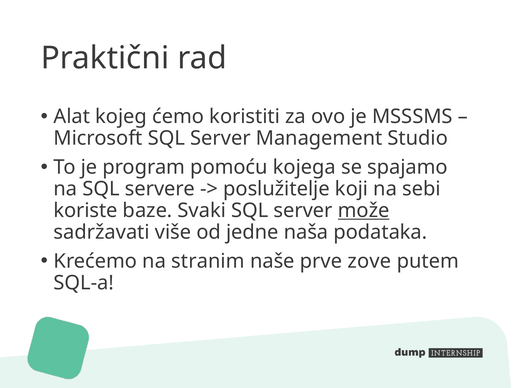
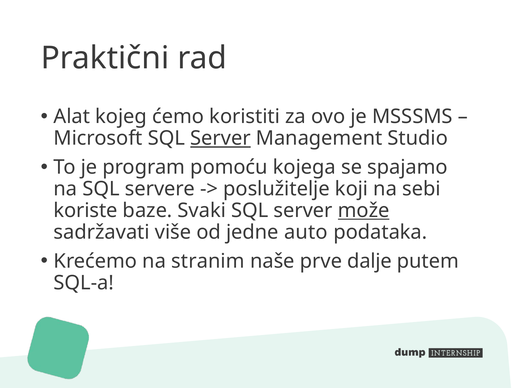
Server at (220, 138) underline: none -> present
naša: naša -> auto
zove: zove -> dalje
